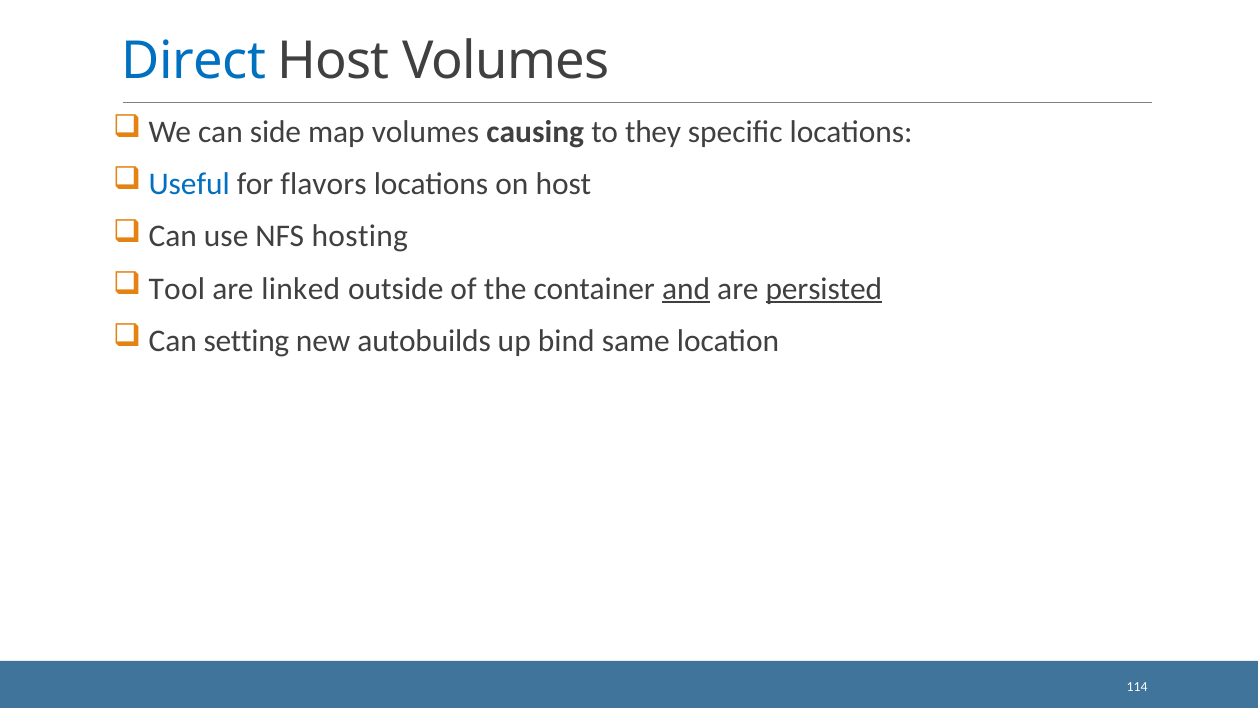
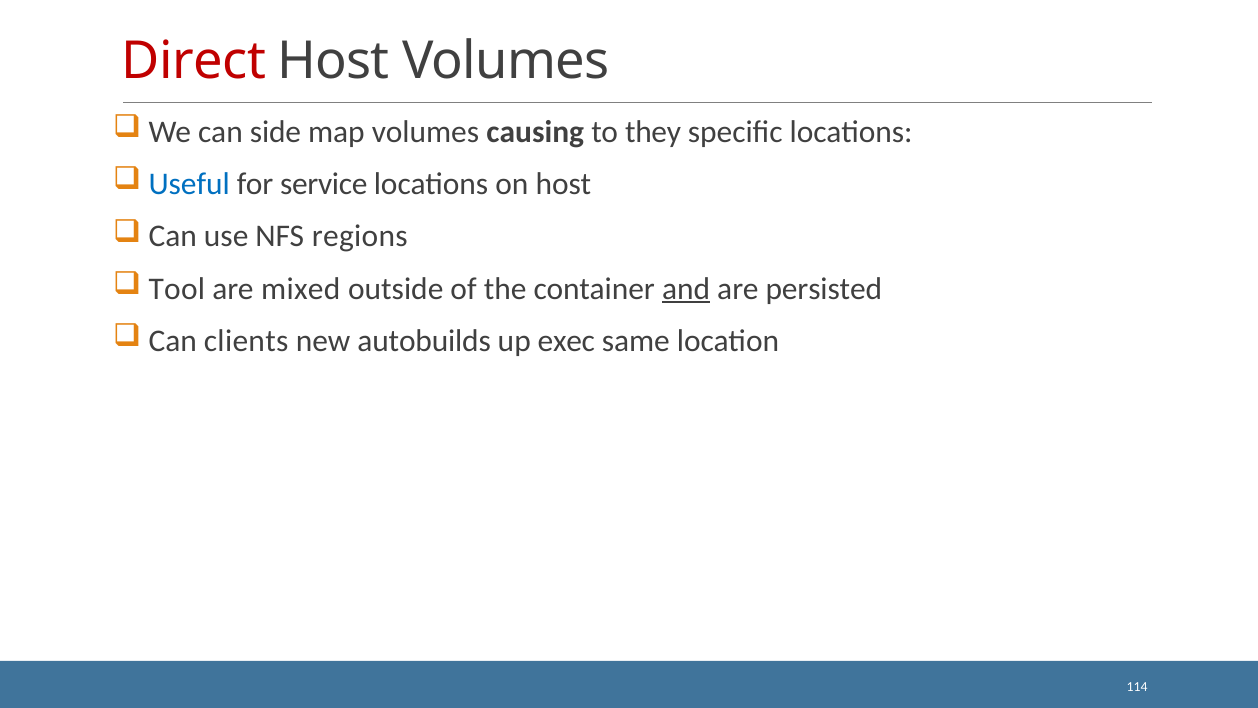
Direct colour: blue -> red
flavors: flavors -> service
hosting: hosting -> regions
linked: linked -> mixed
persisted underline: present -> none
setting: setting -> clients
bind: bind -> exec
